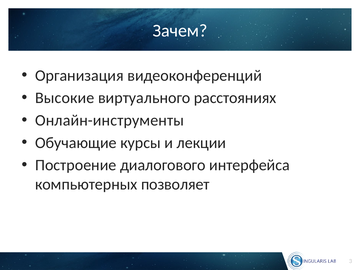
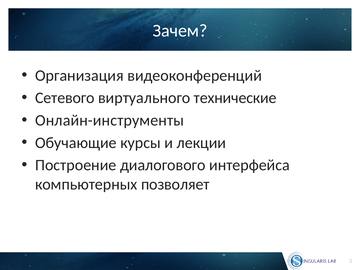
Высокие: Высокие -> Сетевого
расстояниях: расстояниях -> технические
